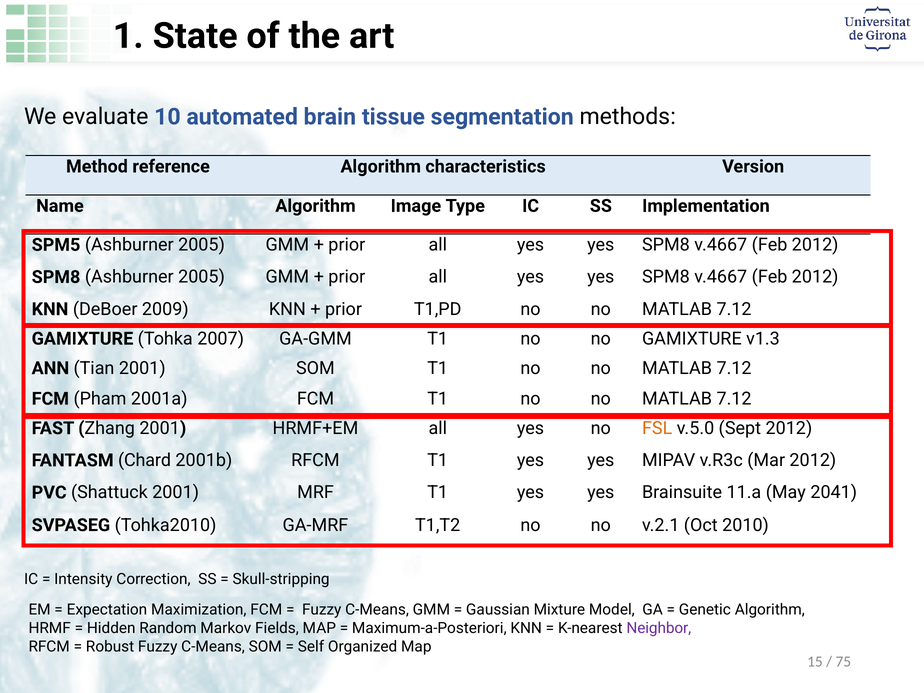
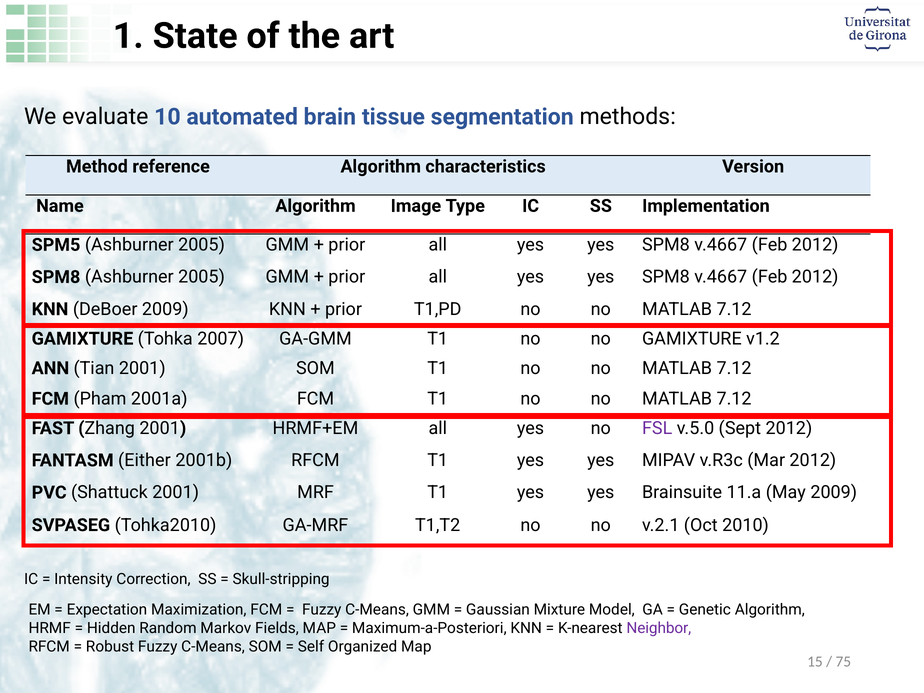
v1.3: v1.3 -> v1.2
FSL colour: orange -> purple
Chard: Chard -> Either
May 2041: 2041 -> 2009
